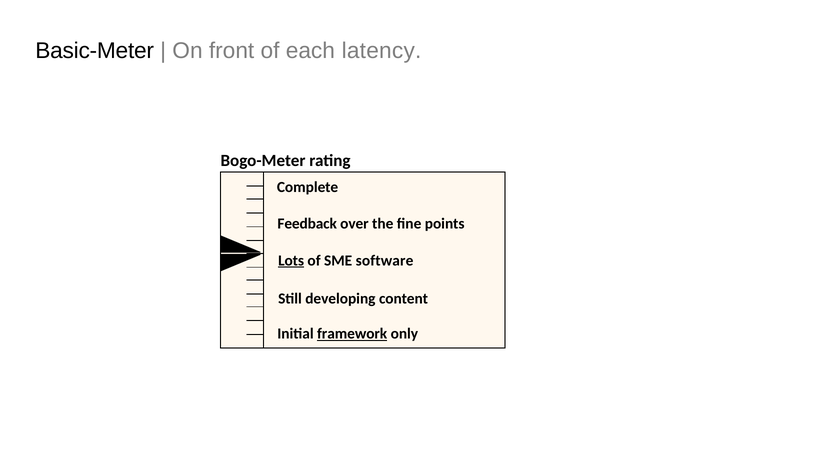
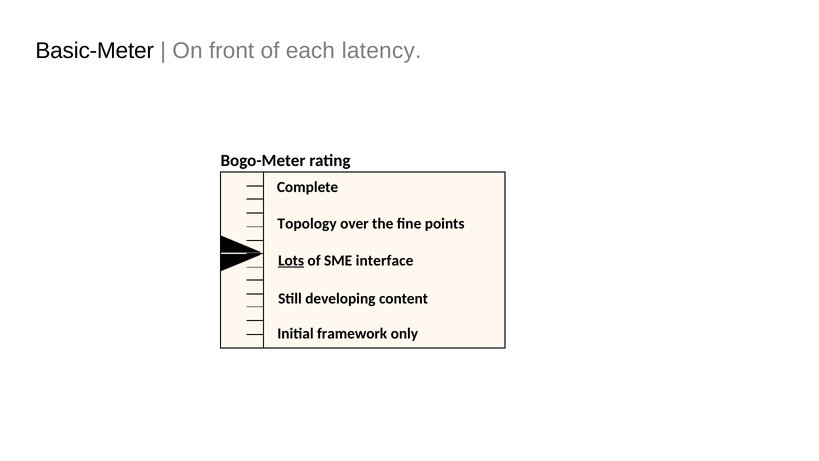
Feedback: Feedback -> Topology
software: software -> interface
framework underline: present -> none
